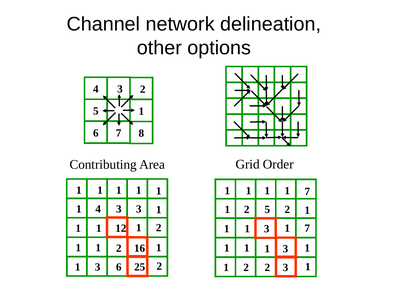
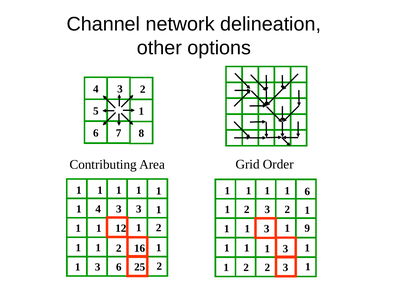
1 7: 7 -> 6
5 at (267, 210): 5 -> 3
7 at (307, 228): 7 -> 9
